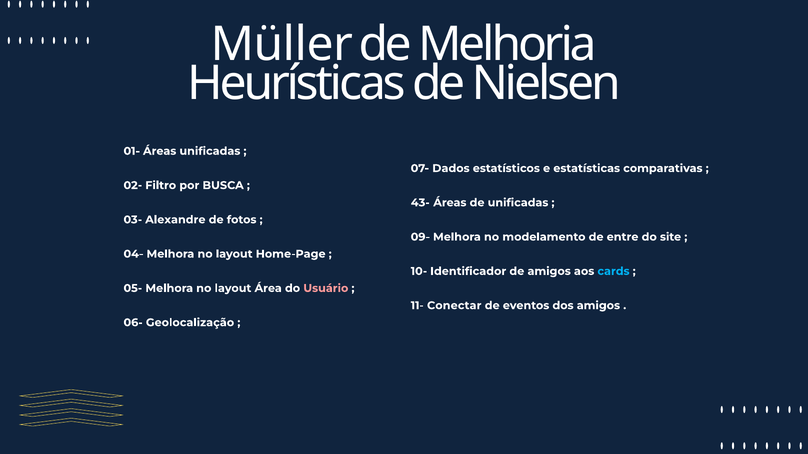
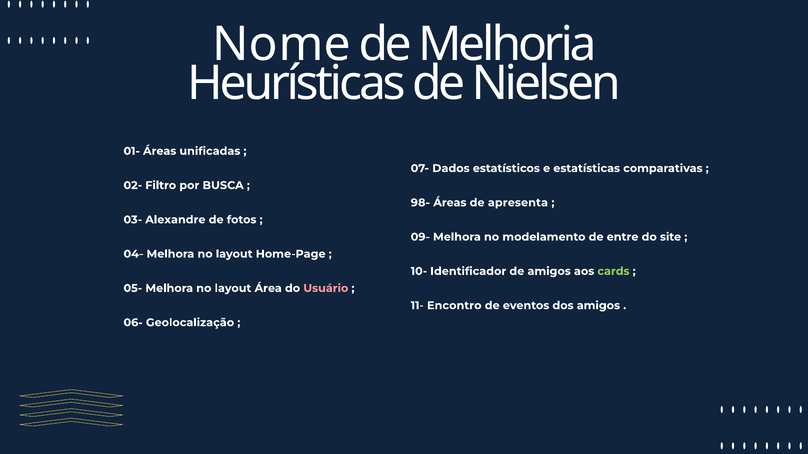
Müller: Müller -> Nome
43-: 43- -> 98-
de unificadas: unificadas -> apresenta
cards colour: light blue -> light green
Conectar: Conectar -> Encontro
